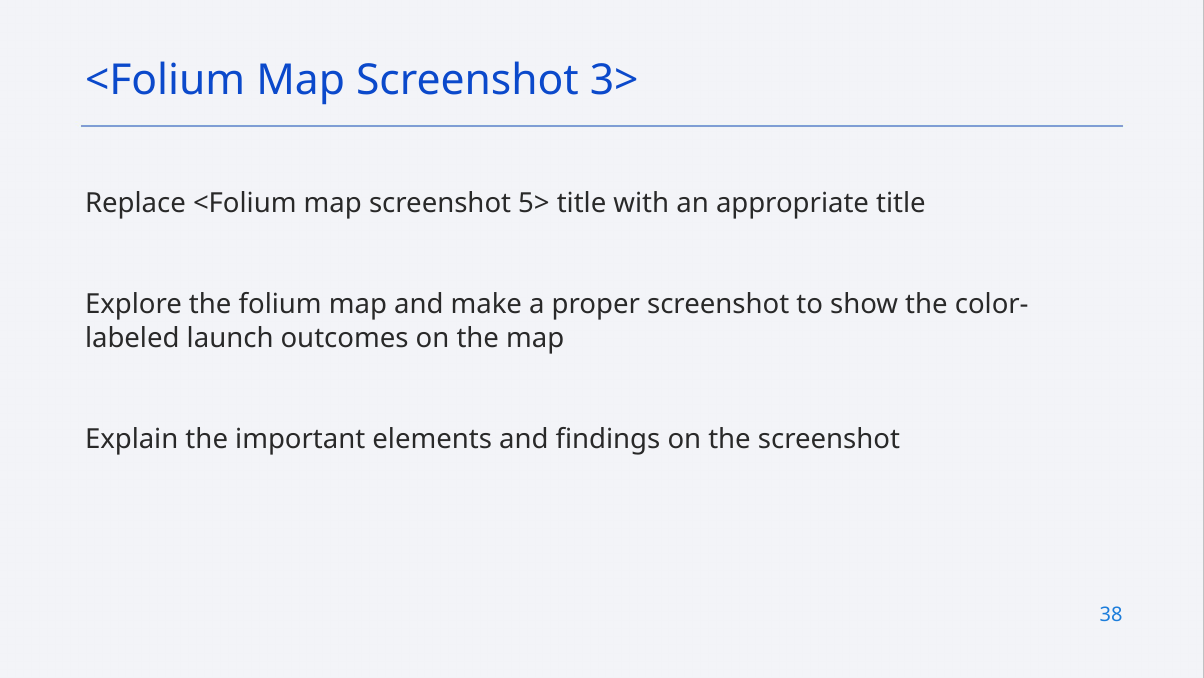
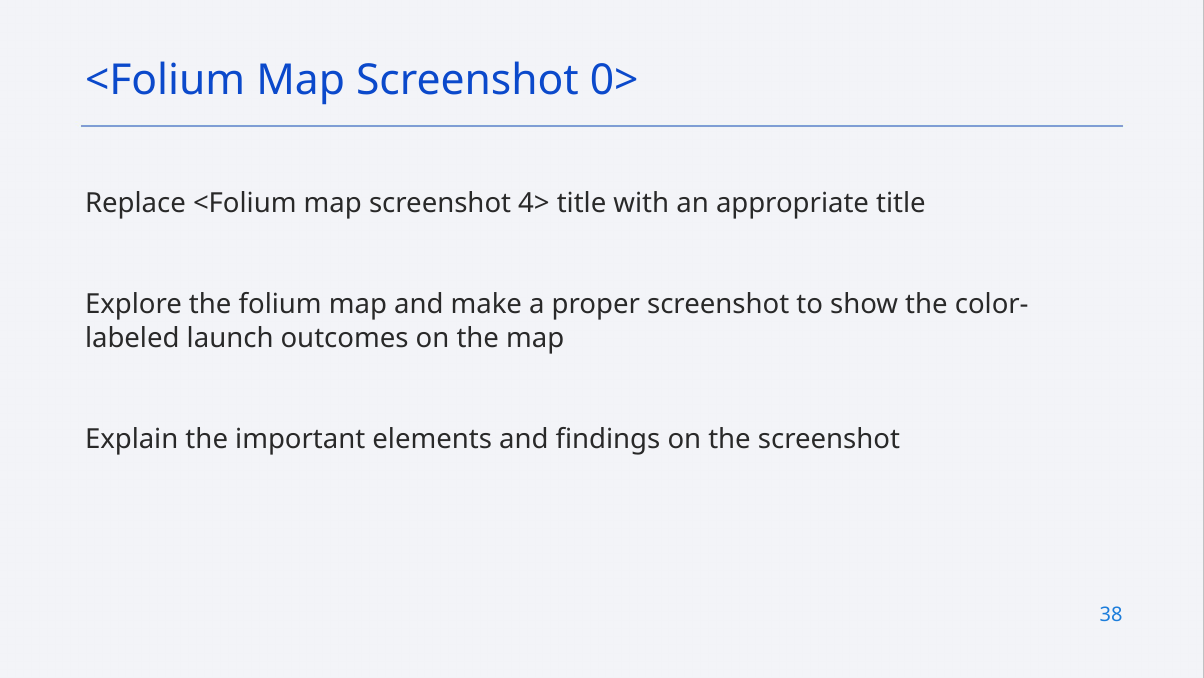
3>: 3> -> 0>
5>: 5> -> 4>
